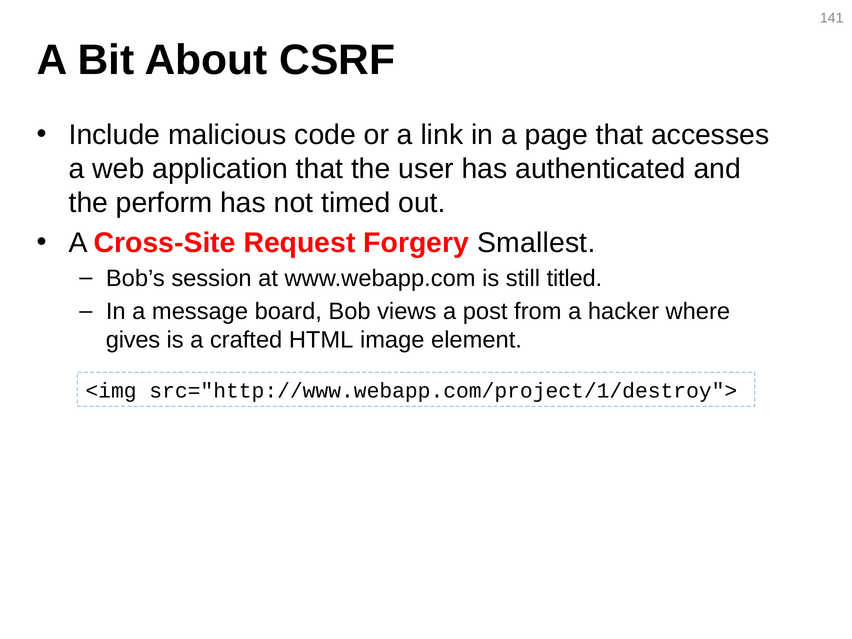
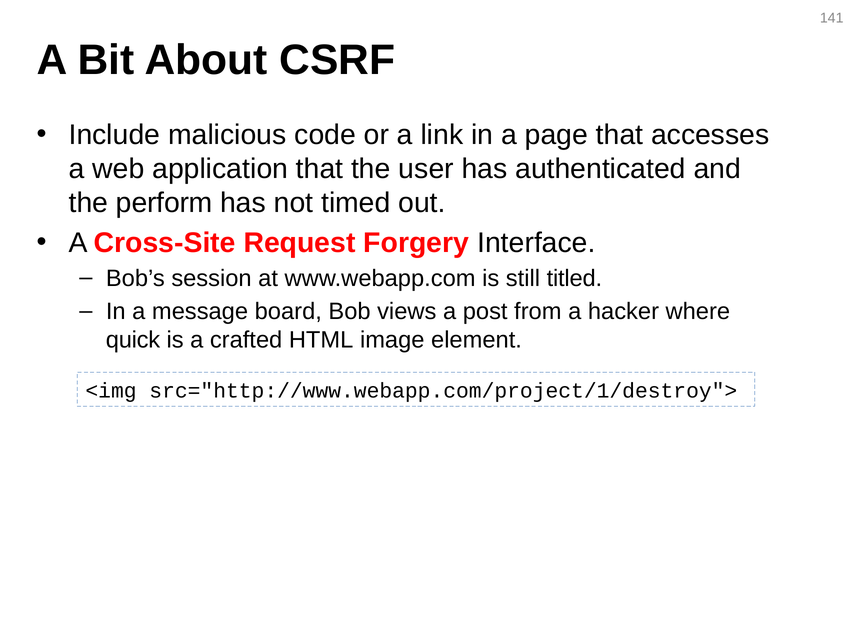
Smallest: Smallest -> Interface
gives: gives -> quick
